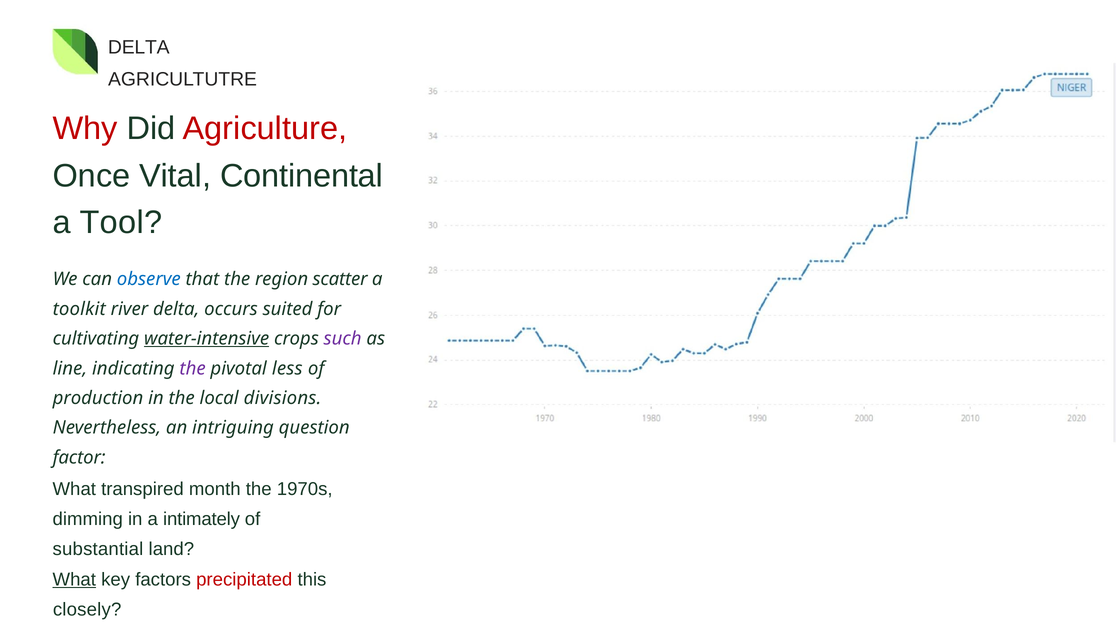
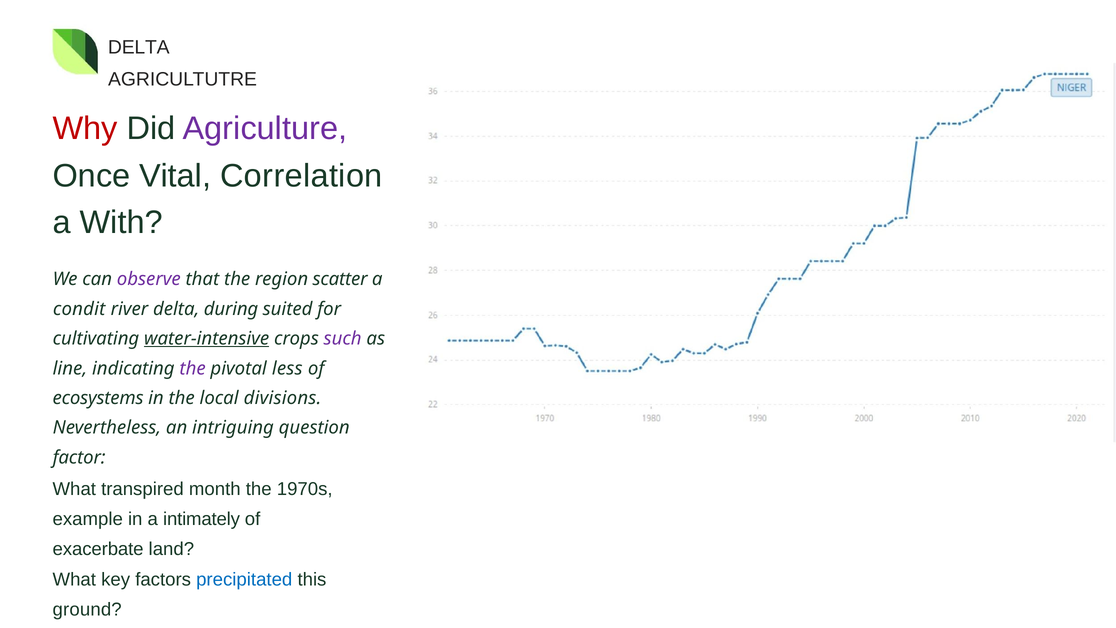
Agriculture colour: red -> purple
Continental: Continental -> Correlation
Tool: Tool -> With
observe colour: blue -> purple
toolkit: toolkit -> condit
occurs: occurs -> during
production: production -> ecosystems
dimming: dimming -> example
substantial: substantial -> exacerbate
What at (74, 579) underline: present -> none
precipitated colour: red -> blue
closely: closely -> ground
